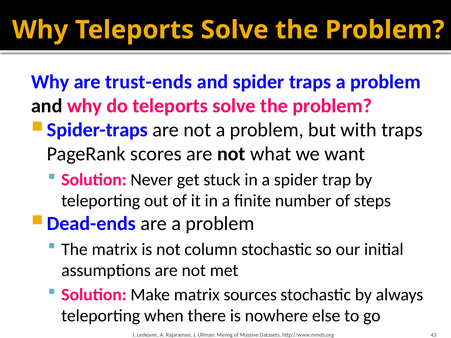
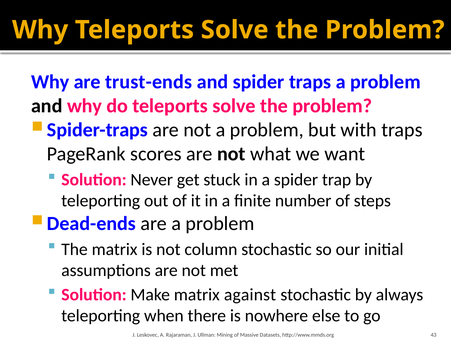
sources: sources -> against
